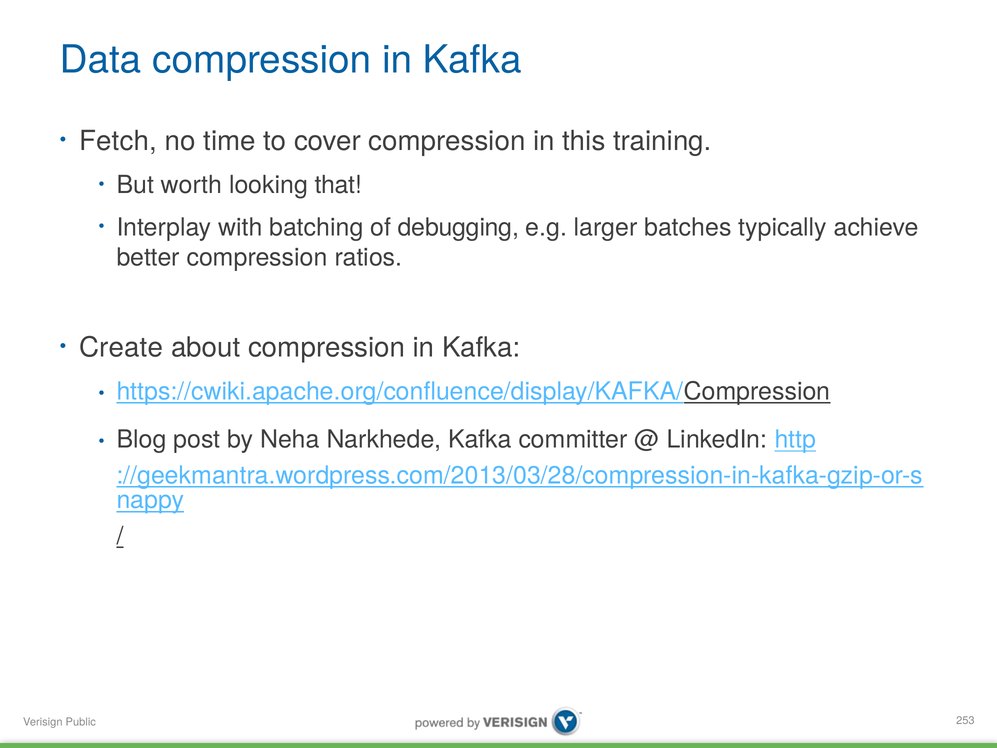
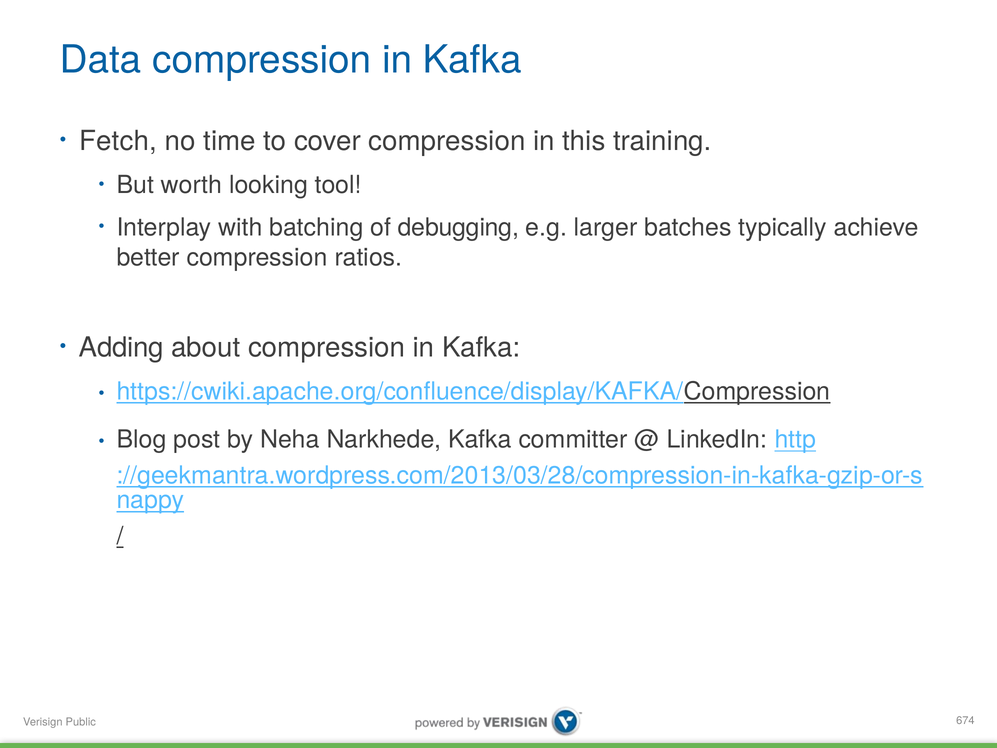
that: that -> tool
Create: Create -> Adding
253: 253 -> 674
